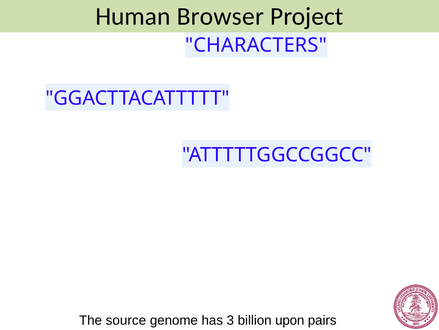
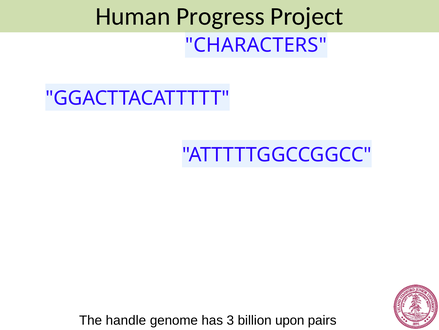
Browser: Browser -> Progress
source: source -> handle
